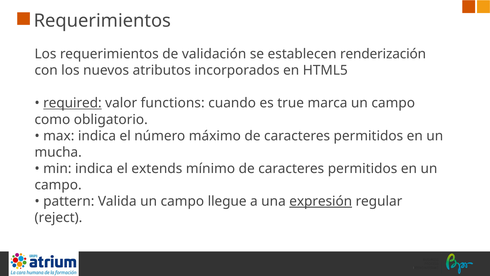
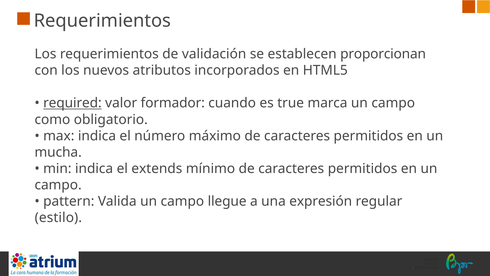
renderización: renderización -> proporcionan
functions: functions -> formador
expresión underline: present -> none
reject: reject -> estilo
